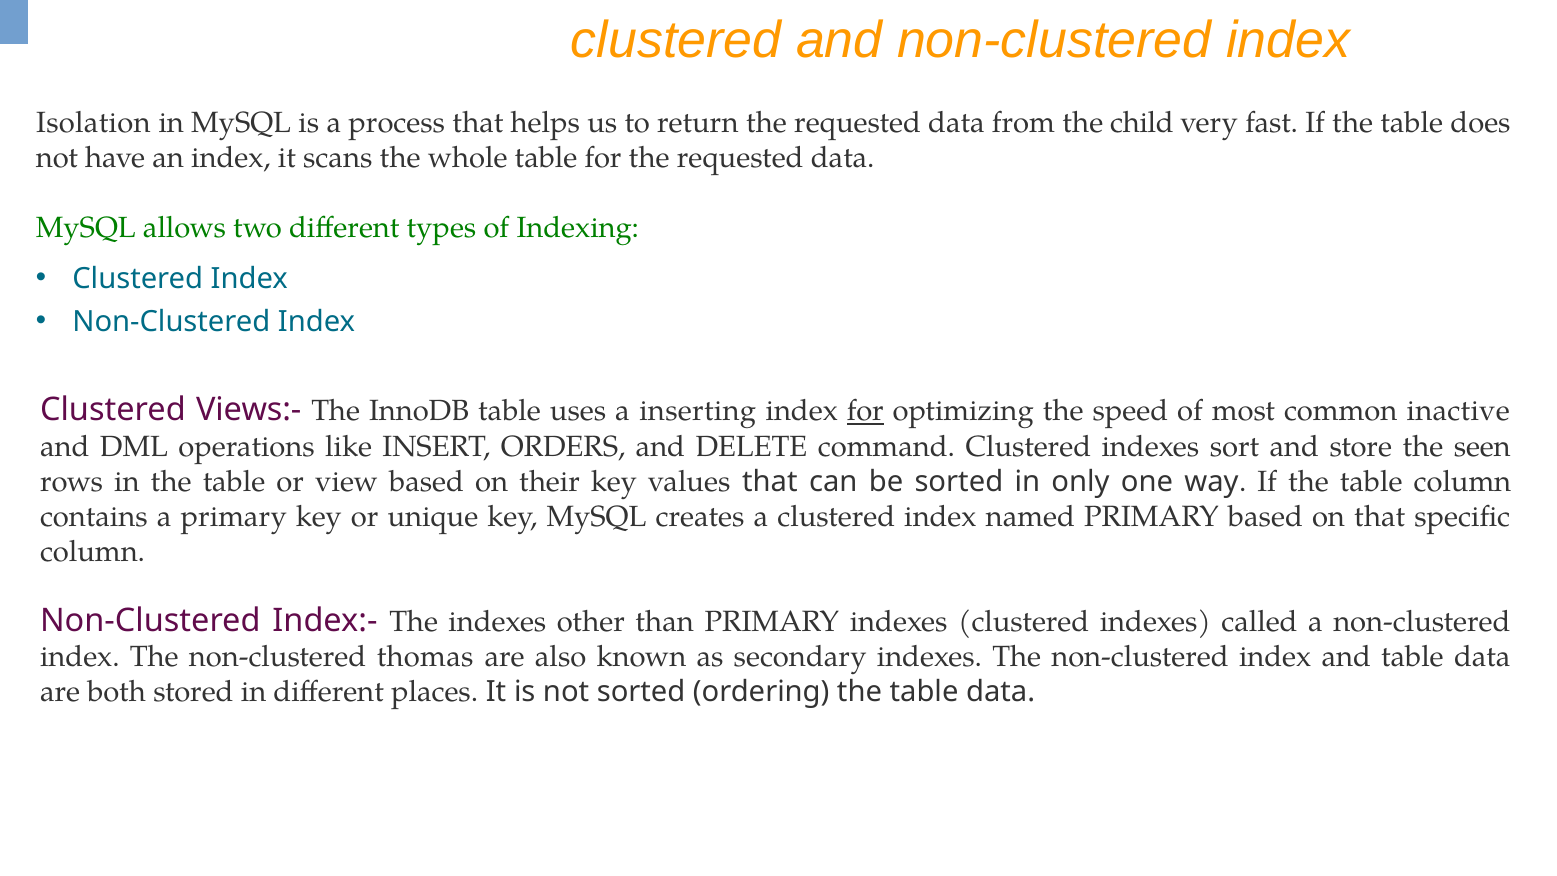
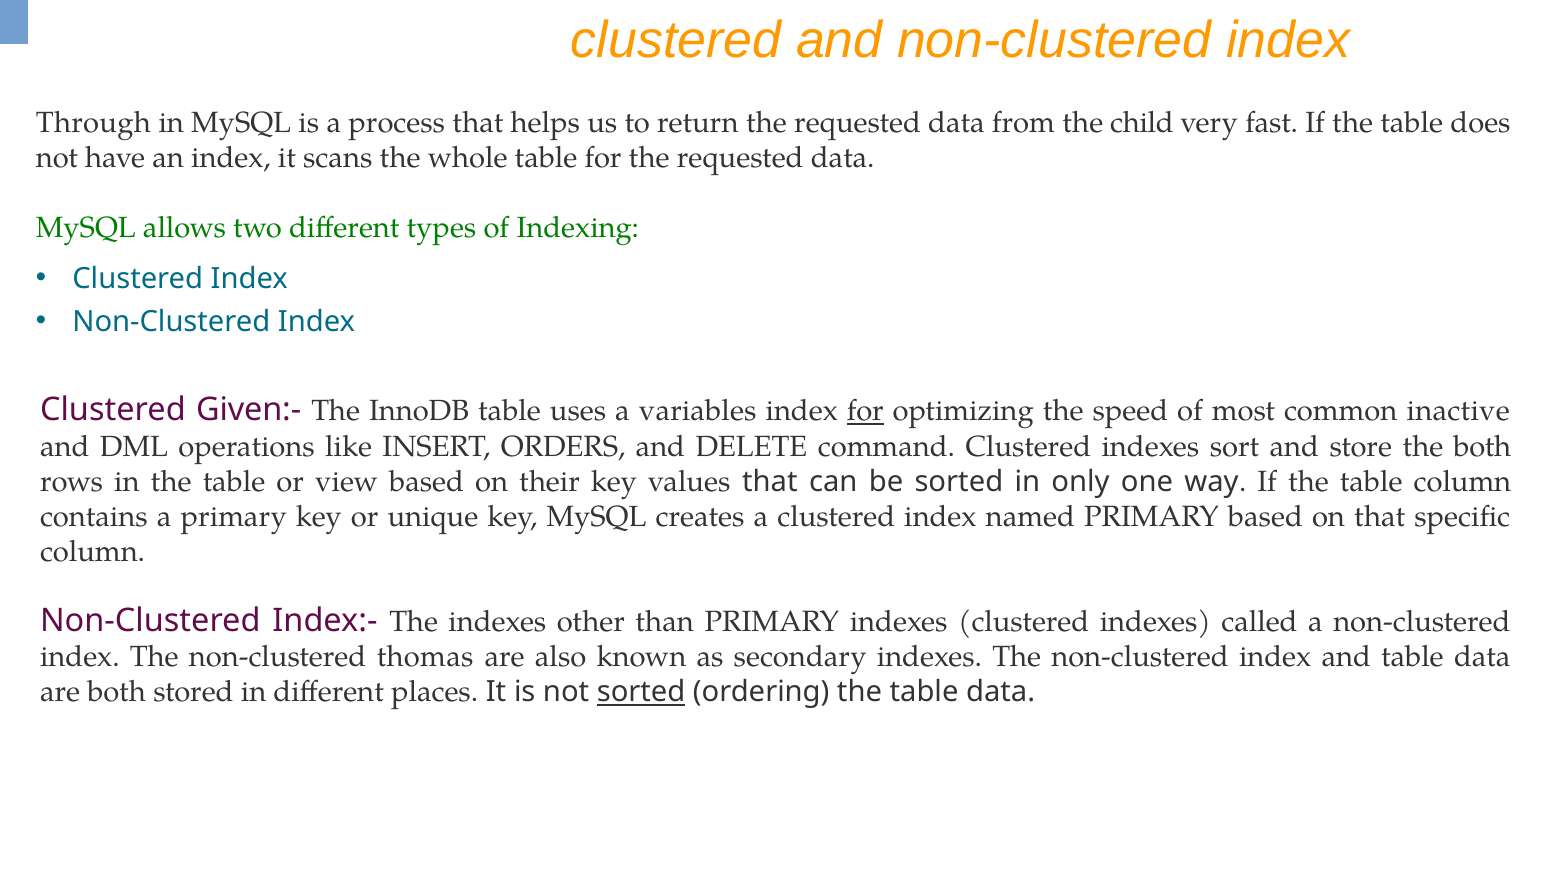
Isolation: Isolation -> Through
Views:-: Views:- -> Given:-
inserting: inserting -> variables
the seen: seen -> both
sorted at (641, 692) underline: none -> present
